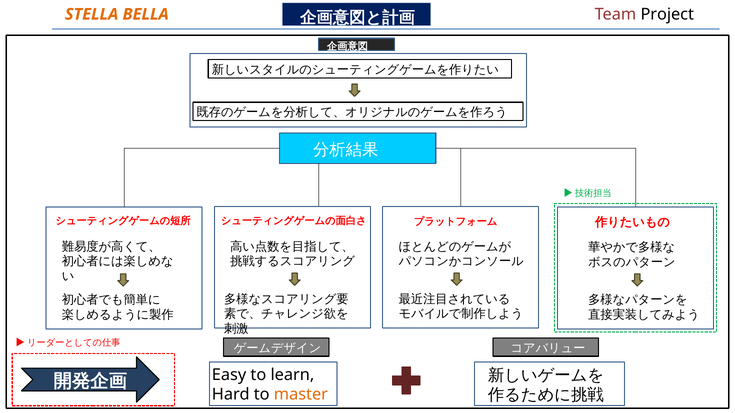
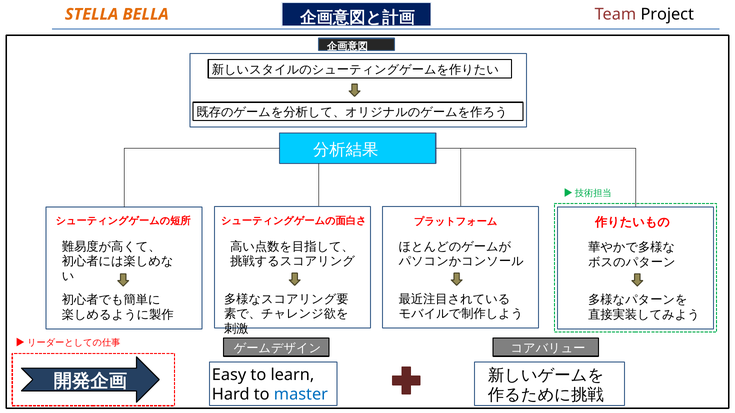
master colour: orange -> blue
